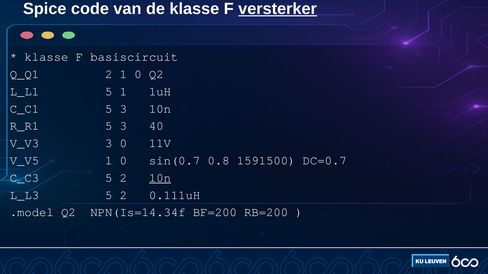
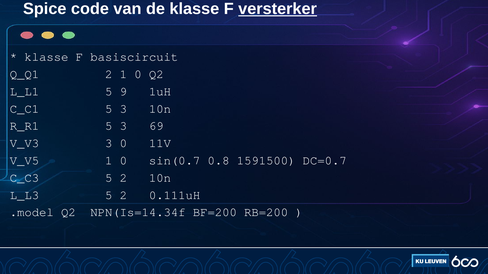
5 1: 1 -> 9
40: 40 -> 69
10n at (160, 178) underline: present -> none
